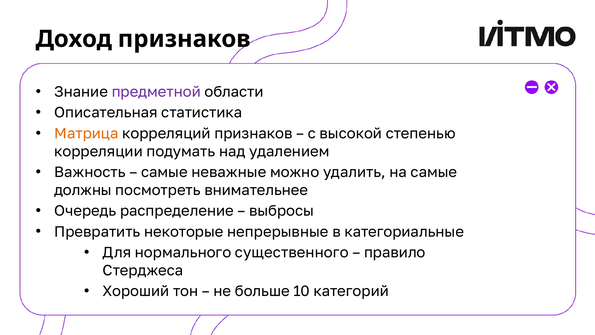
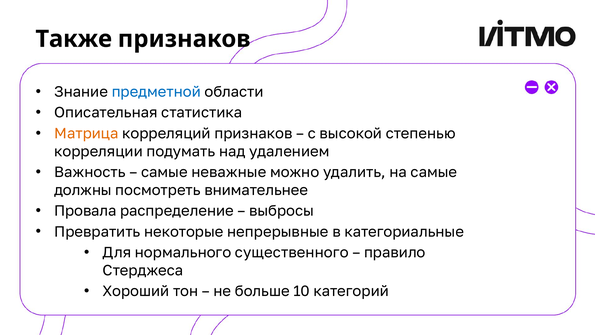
Доход: Доход -> Также
предметной colour: purple -> blue
Очередь: Очередь -> Провала
